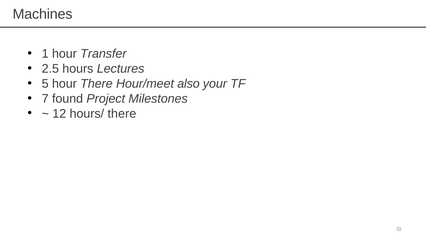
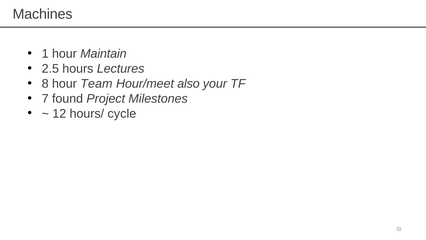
Transfer: Transfer -> Maintain
5: 5 -> 8
hour There: There -> Team
hours/ there: there -> cycle
